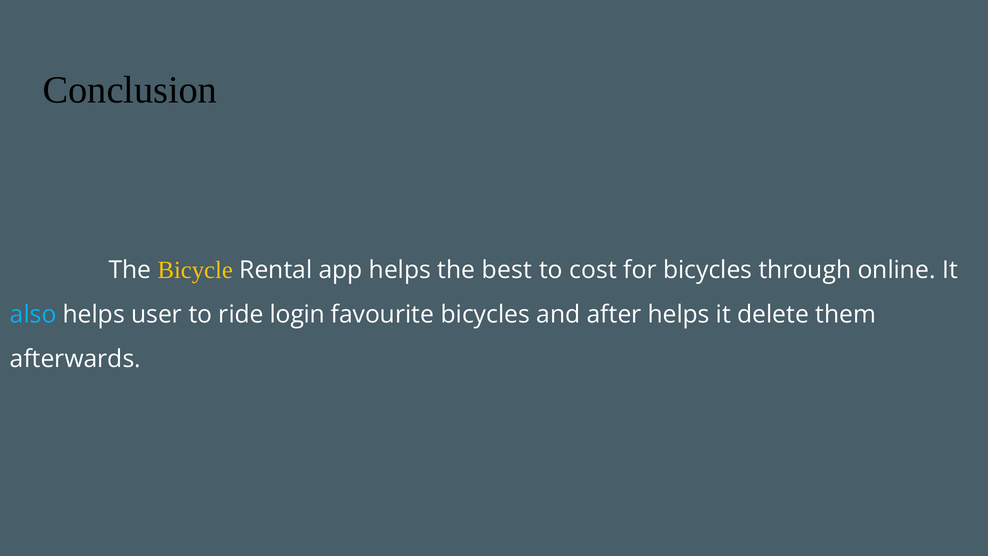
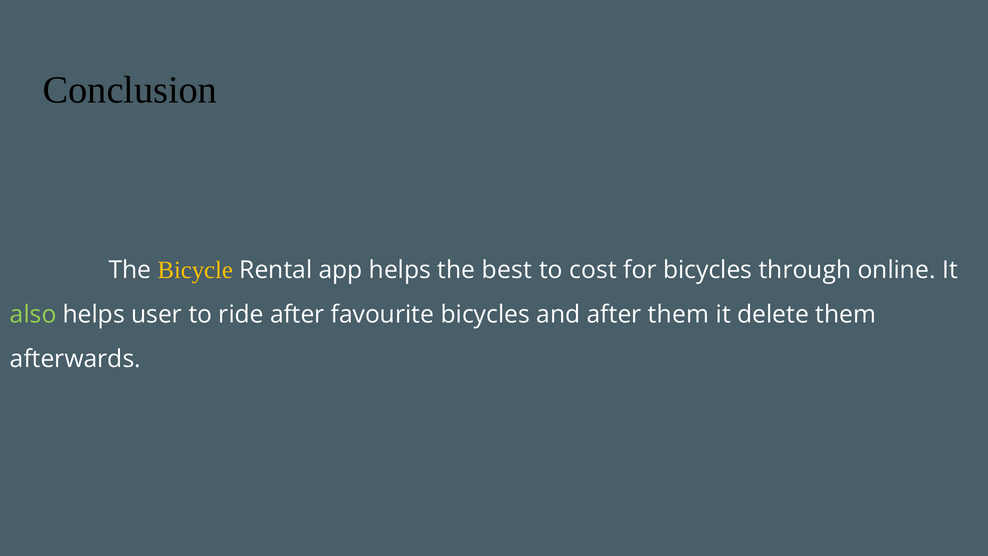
also colour: light blue -> light green
ride login: login -> after
after helps: helps -> them
